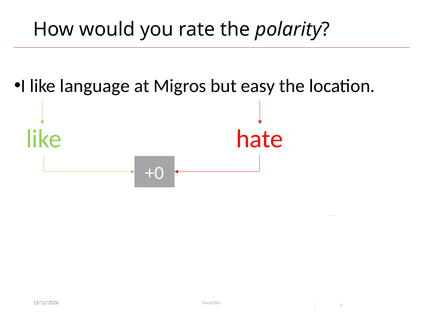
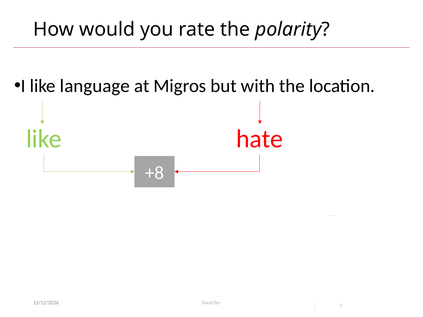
easy: easy -> with
+0: +0 -> +8
